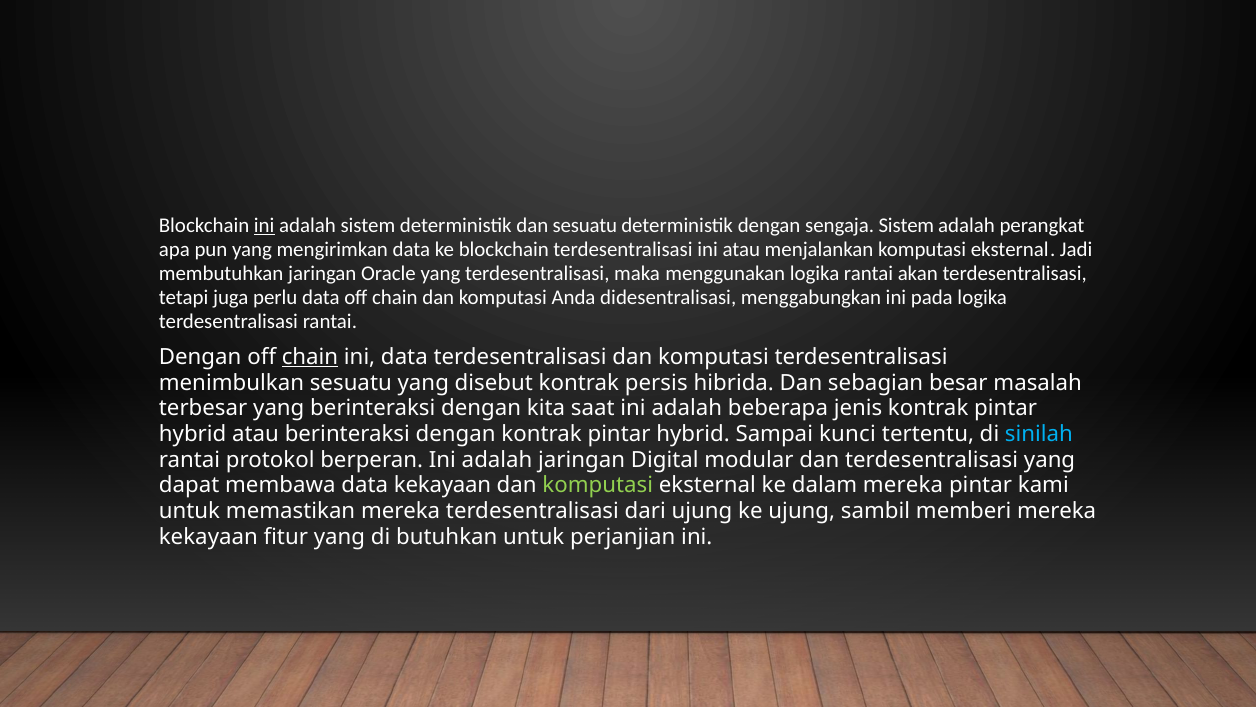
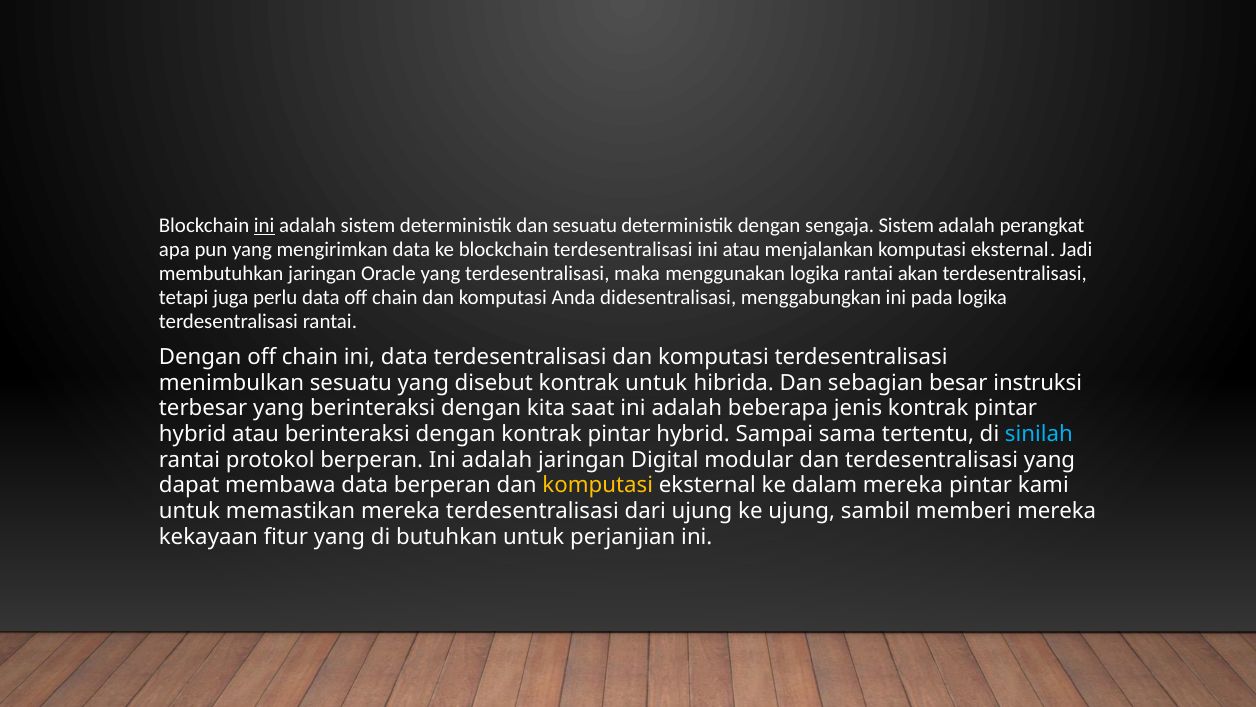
chain at (310, 357) underline: present -> none
kontrak persis: persis -> untuk
masalah: masalah -> instruksi
kunci: kunci -> sama
data kekayaan: kekayaan -> berperan
komputasi at (598, 485) colour: light green -> yellow
